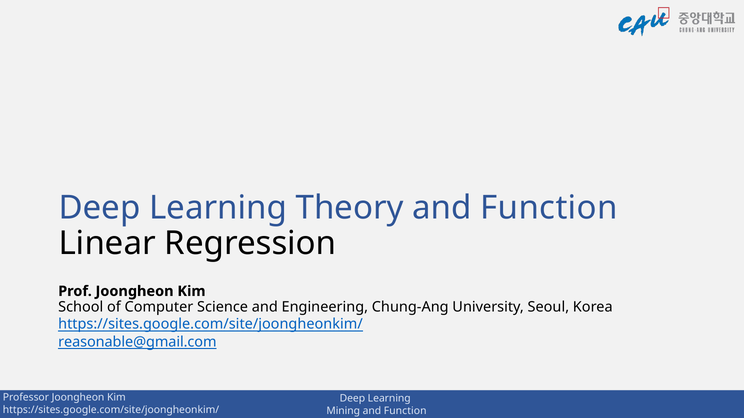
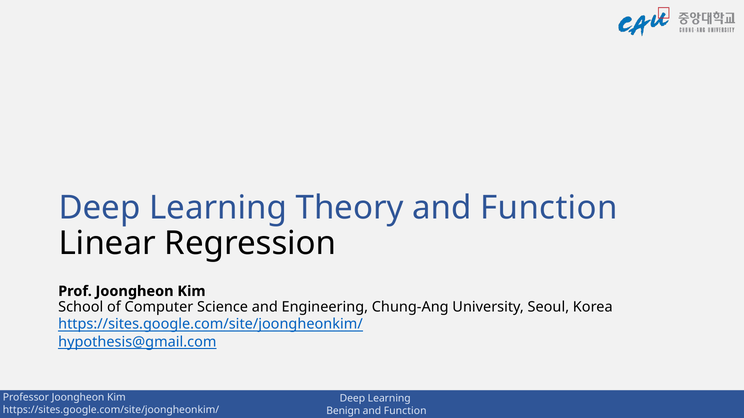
reasonable@gmail.com: reasonable@gmail.com -> hypothesis@gmail.com
Mining: Mining -> Benign
